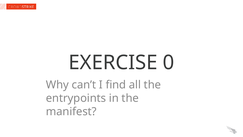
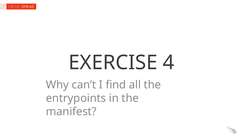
0: 0 -> 4
